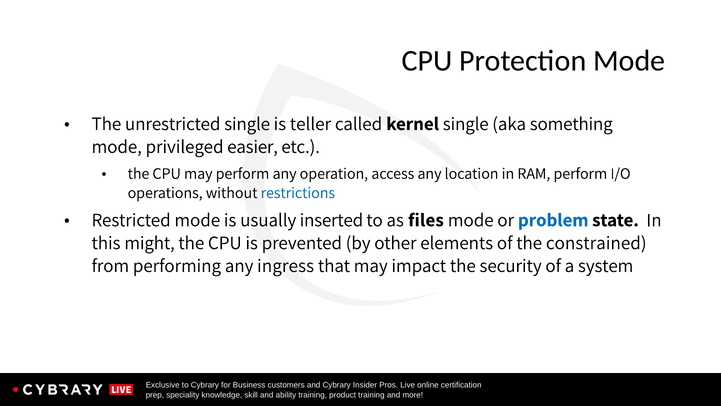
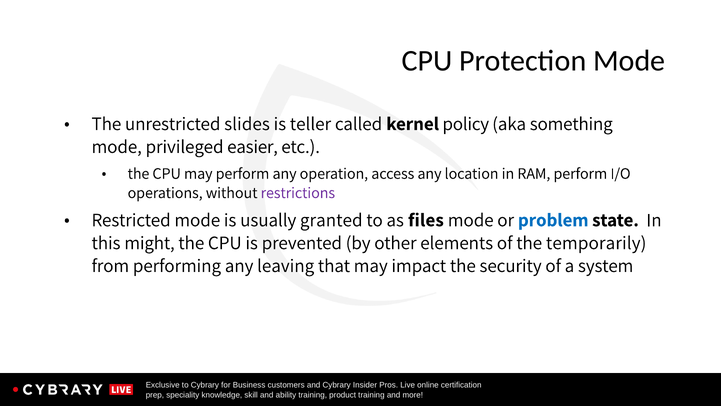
unrestricted single: single -> slides
kernel single: single -> policy
restrictions colour: blue -> purple
inserted: inserted -> granted
constrained: constrained -> temporarily
ingress: ingress -> leaving
